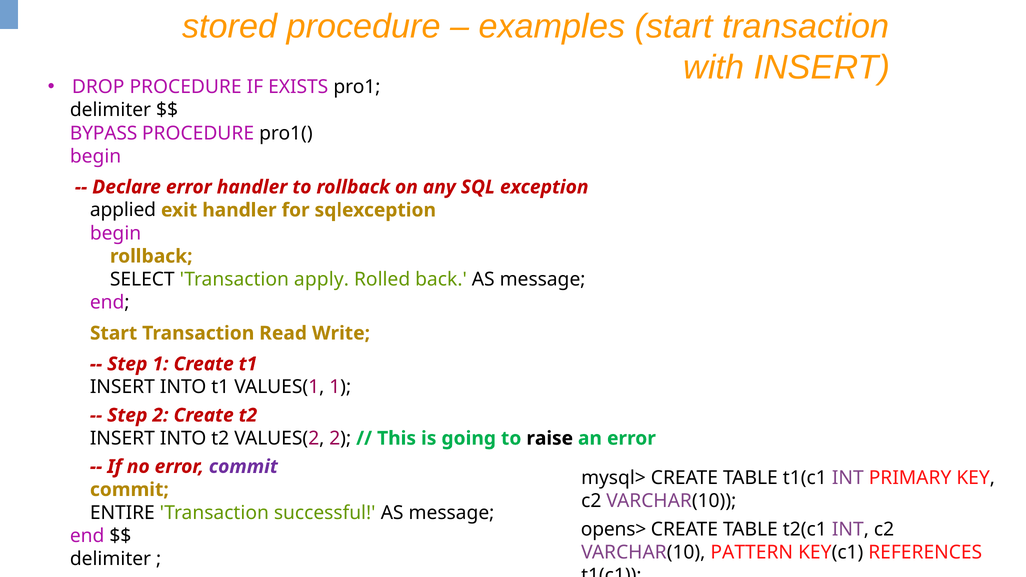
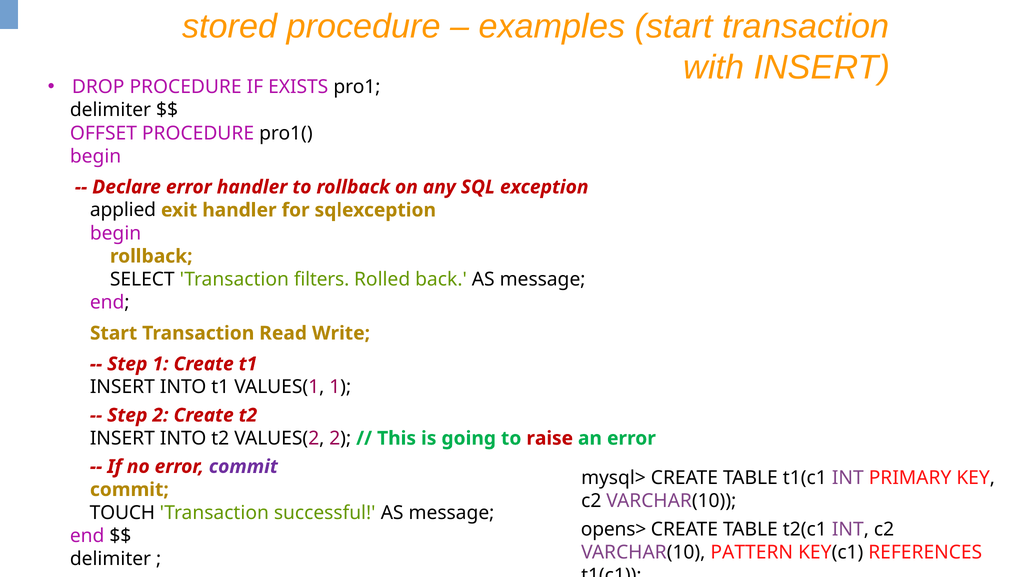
BYPASS: BYPASS -> OFFSET
apply: apply -> filters
raise colour: black -> red
ENTIRE: ENTIRE -> TOUCH
